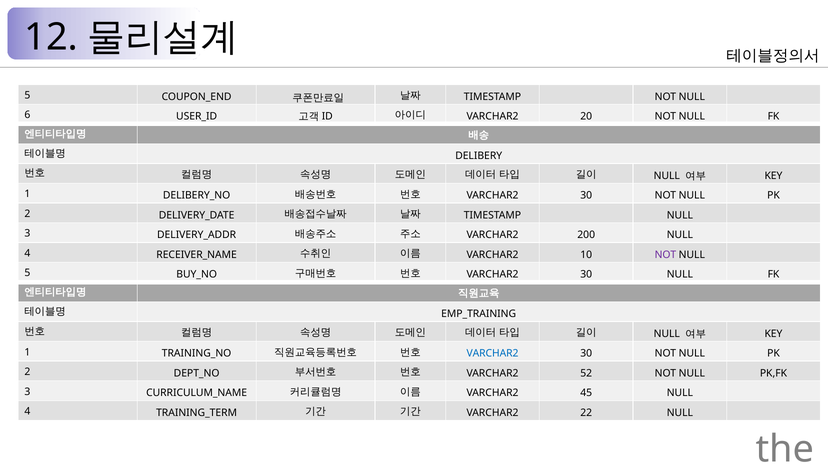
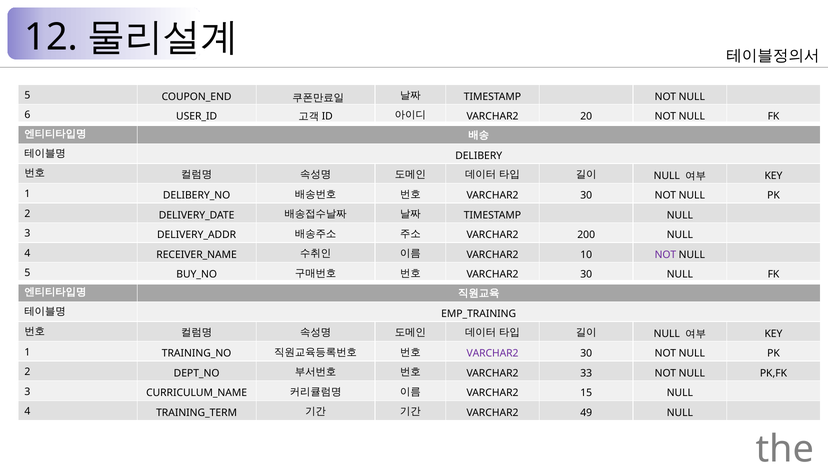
VARCHAR2 at (493, 353) colour: blue -> purple
52: 52 -> 33
45: 45 -> 15
22: 22 -> 49
